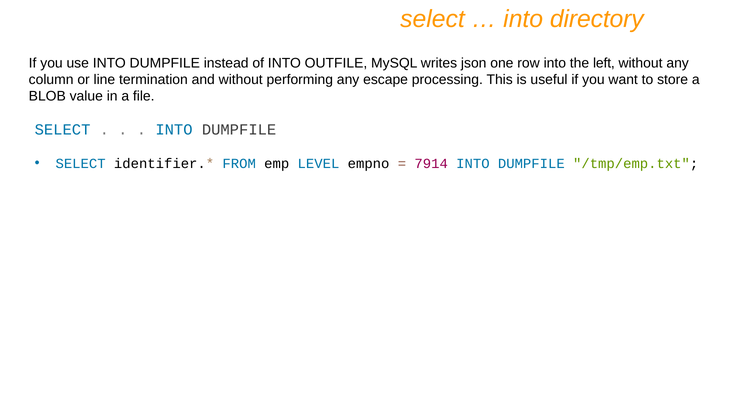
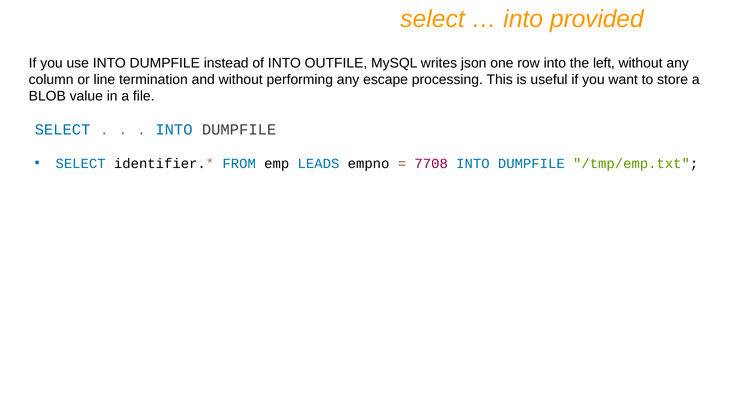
directory: directory -> provided
LEVEL: LEVEL -> LEADS
7914: 7914 -> 7708
